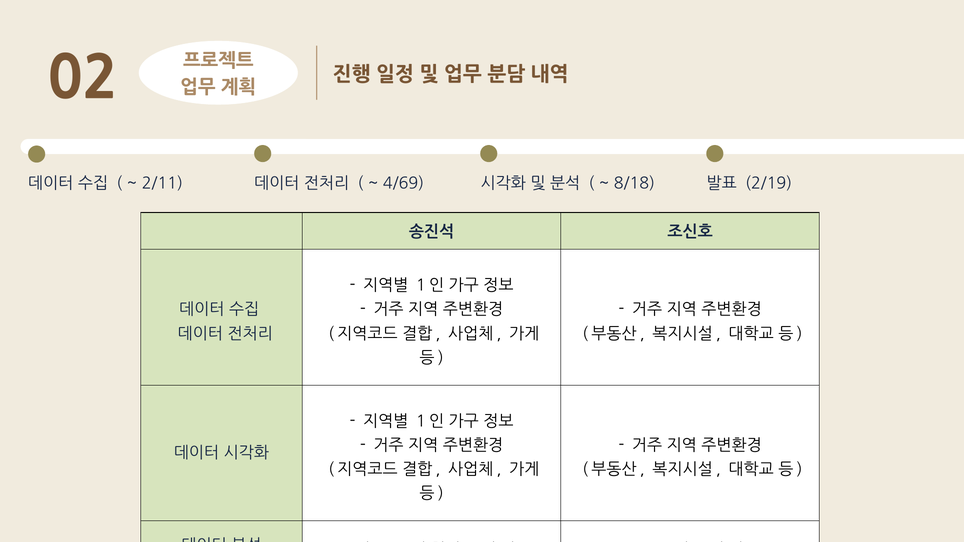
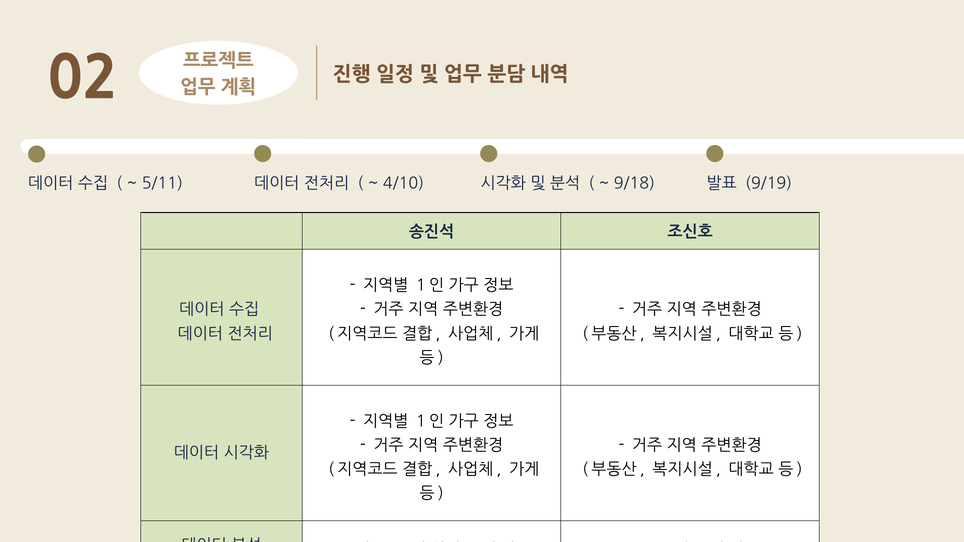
2/11: 2/11 -> 5/11
4/69: 4/69 -> 4/10
8/18: 8/18 -> 9/18
2/19: 2/19 -> 9/19
